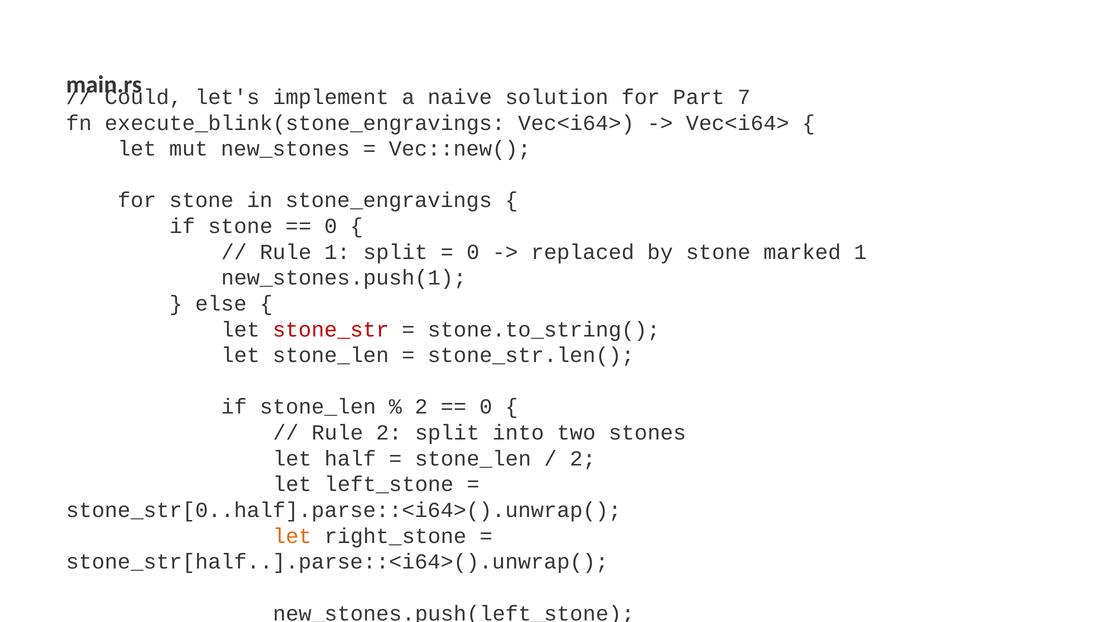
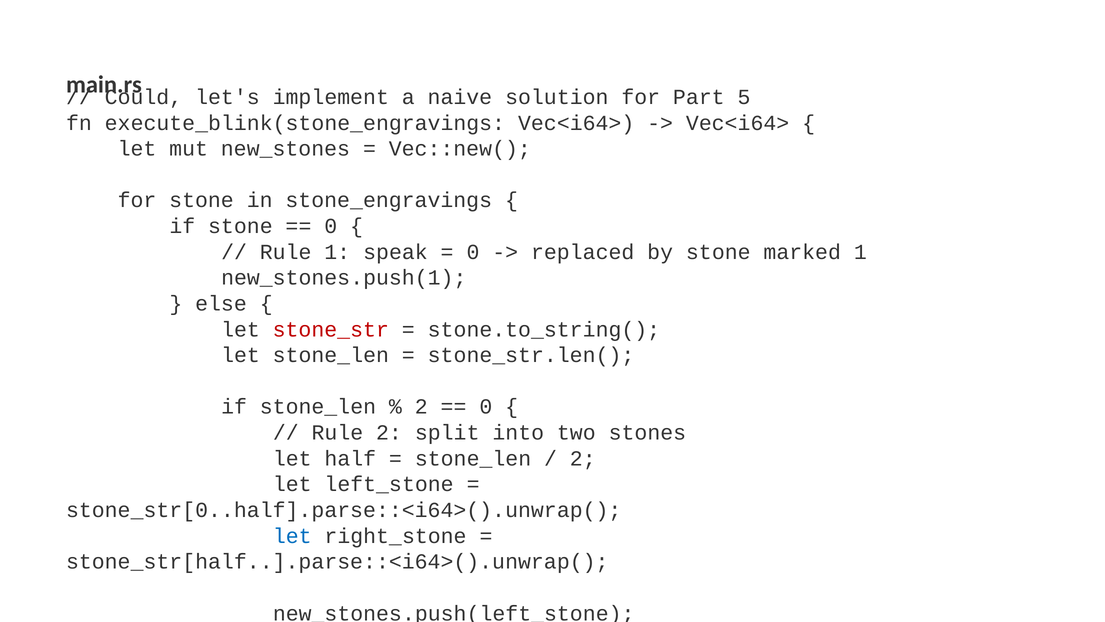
7: 7 -> 5
1 split: split -> speak
let at (292, 536) colour: orange -> blue
